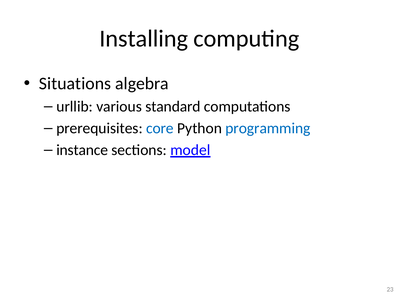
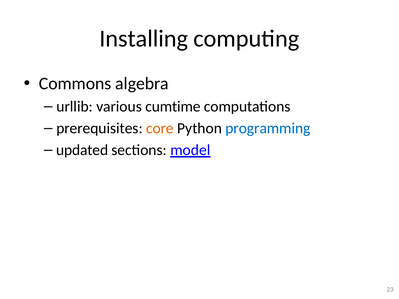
Situations: Situations -> Commons
standard: standard -> cumtime
core colour: blue -> orange
instance: instance -> updated
